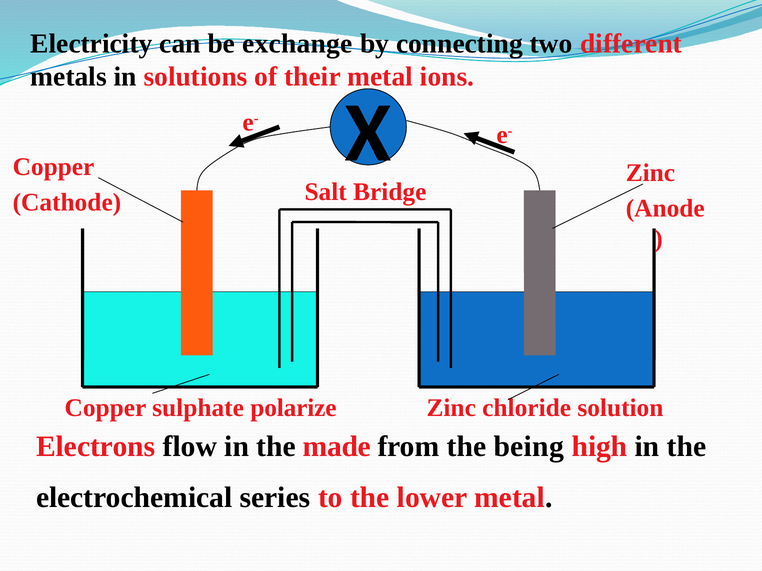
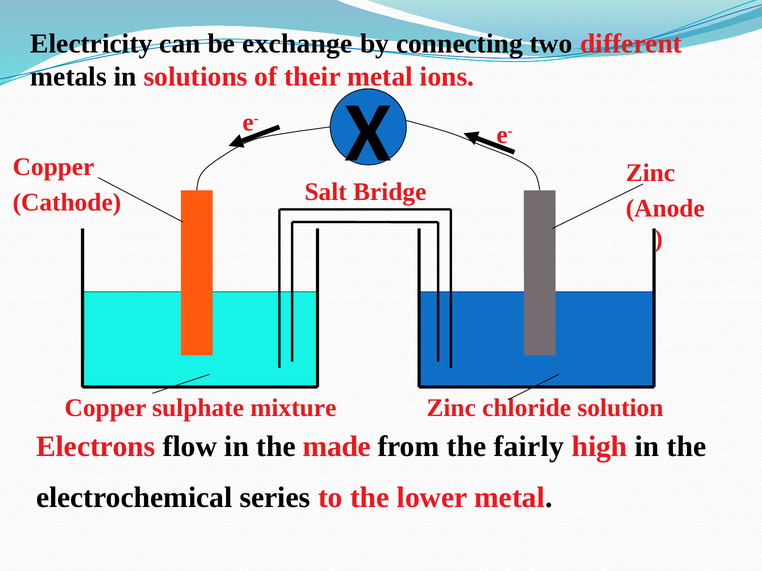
polarize: polarize -> mixture
being: being -> fairly
